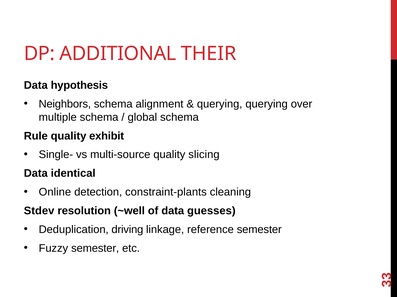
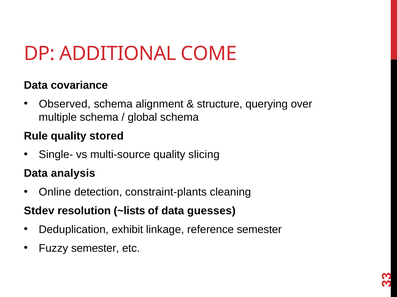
THEIR: THEIR -> COME
hypothesis: hypothesis -> covariance
Neighbors: Neighbors -> Observed
querying at (220, 104): querying -> structure
exhibit: exhibit -> stored
identical: identical -> analysis
~well: ~well -> ~lists
driving: driving -> exhibit
